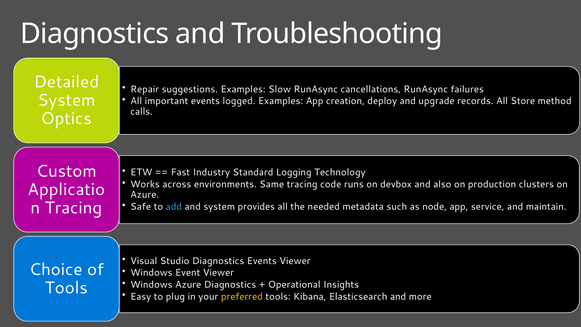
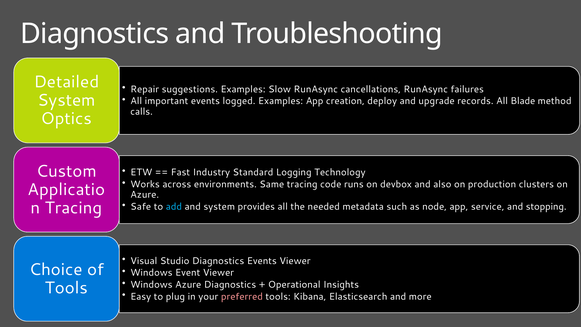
Store: Store -> Blade
maintain: maintain -> stopping
preferred colour: yellow -> pink
